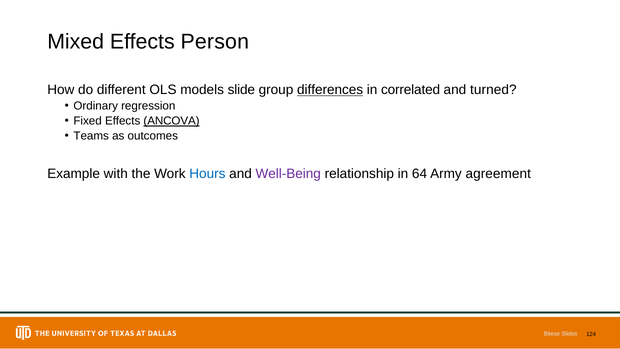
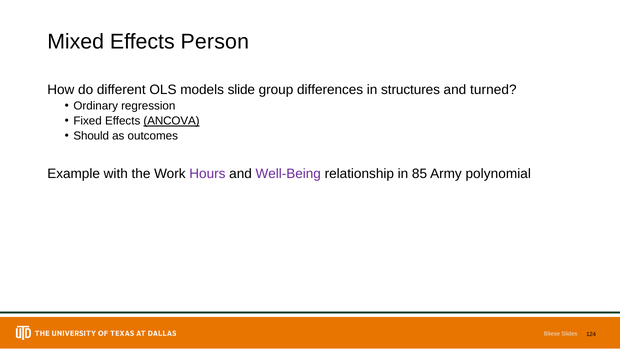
differences underline: present -> none
correlated: correlated -> structures
Teams: Teams -> Should
Hours colour: blue -> purple
64: 64 -> 85
agreement: agreement -> polynomial
